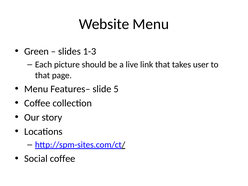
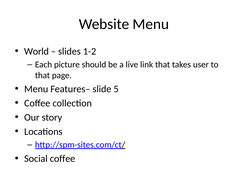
Green: Green -> World
1-3: 1-3 -> 1-2
